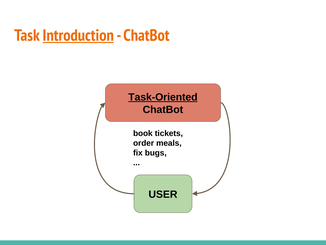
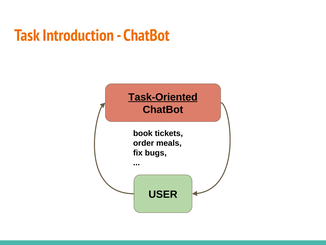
Introduction underline: present -> none
